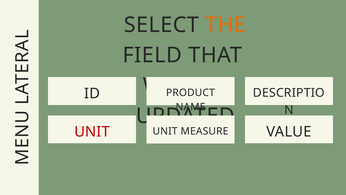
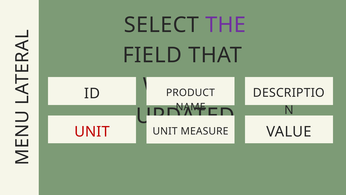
THE colour: orange -> purple
